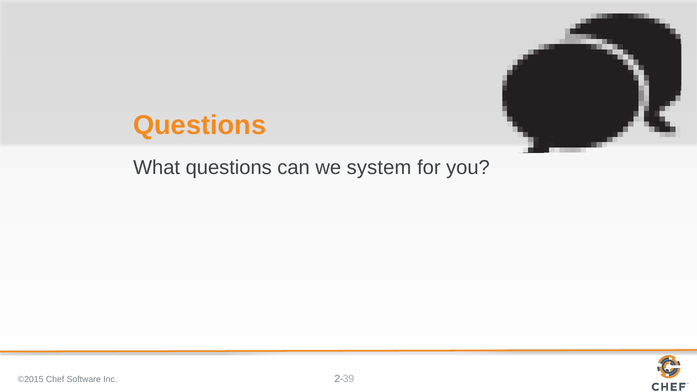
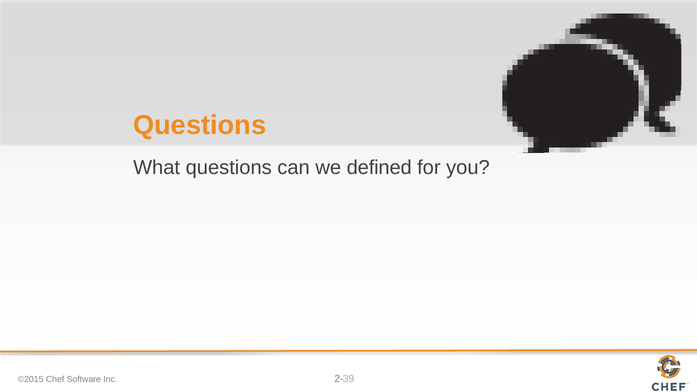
system: system -> defined
